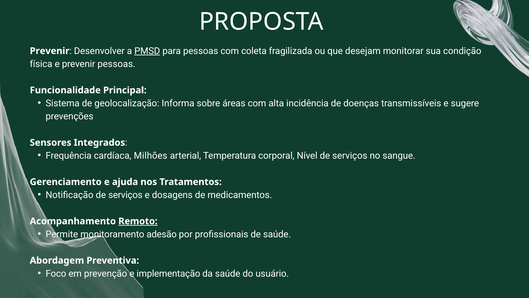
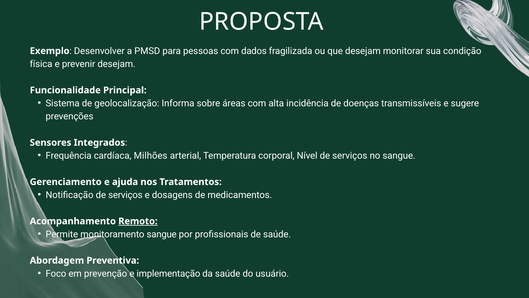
Prevenir at (50, 51): Prevenir -> Exemplo
PMSD underline: present -> none
coleta: coleta -> dados
prevenir pessoas: pessoas -> desejam
monitoramento adesão: adesão -> sangue
